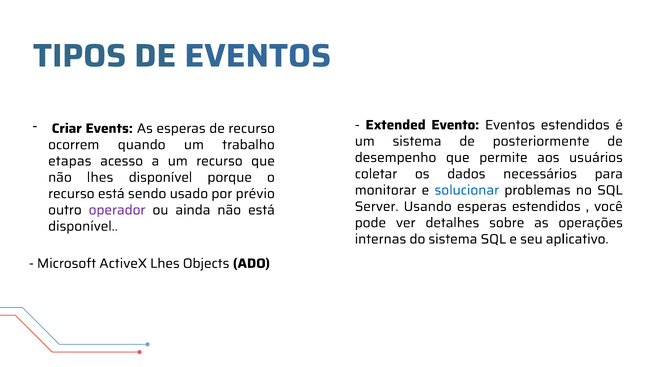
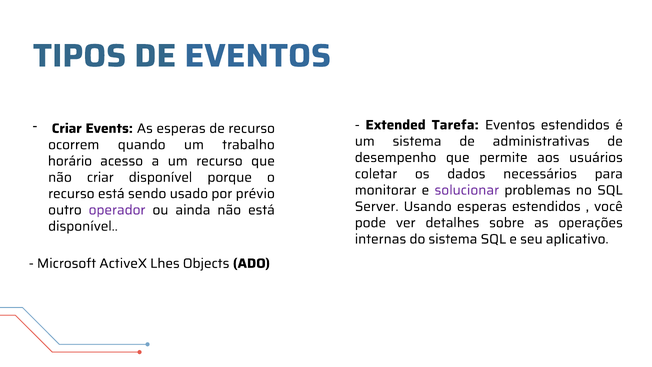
Evento: Evento -> Tarefa
posteriormente: posteriormente -> administrativas
etapas: etapas -> horário
não lhes: lhes -> criar
solucionar colour: blue -> purple
